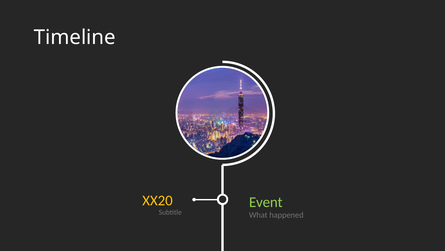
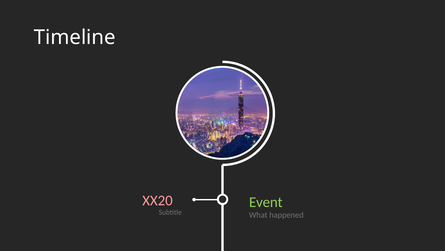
XX20 colour: yellow -> pink
